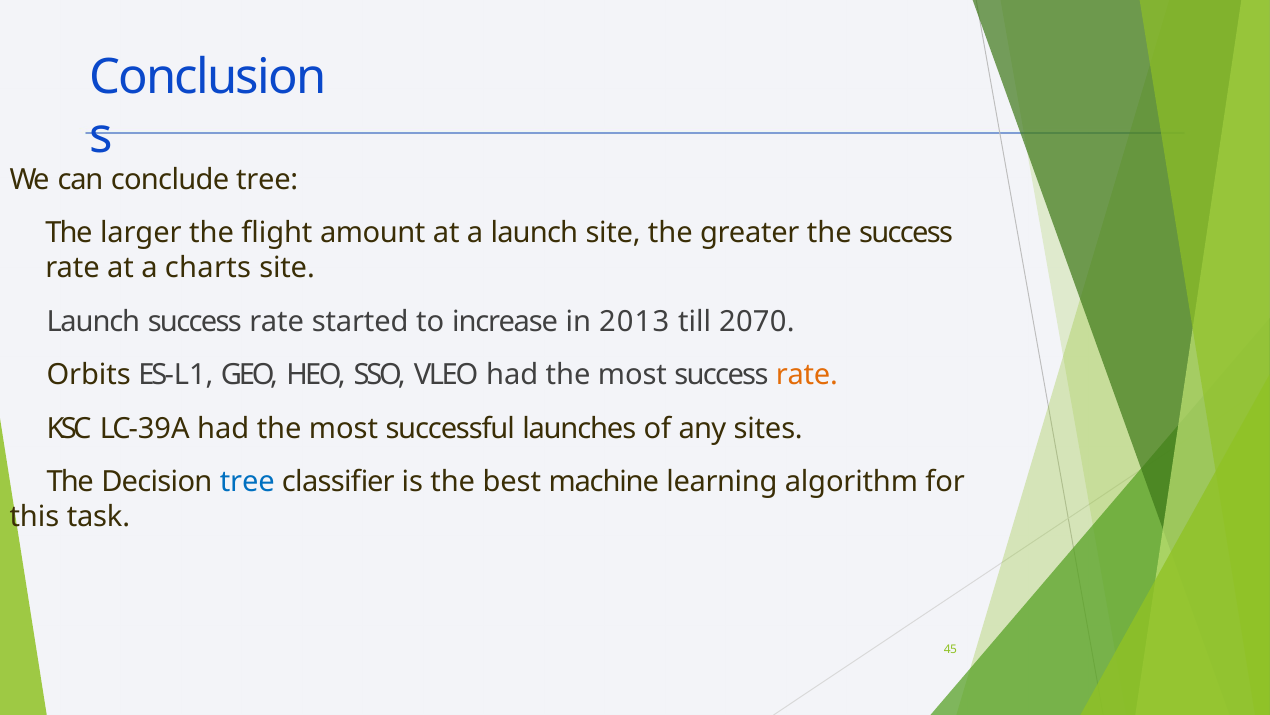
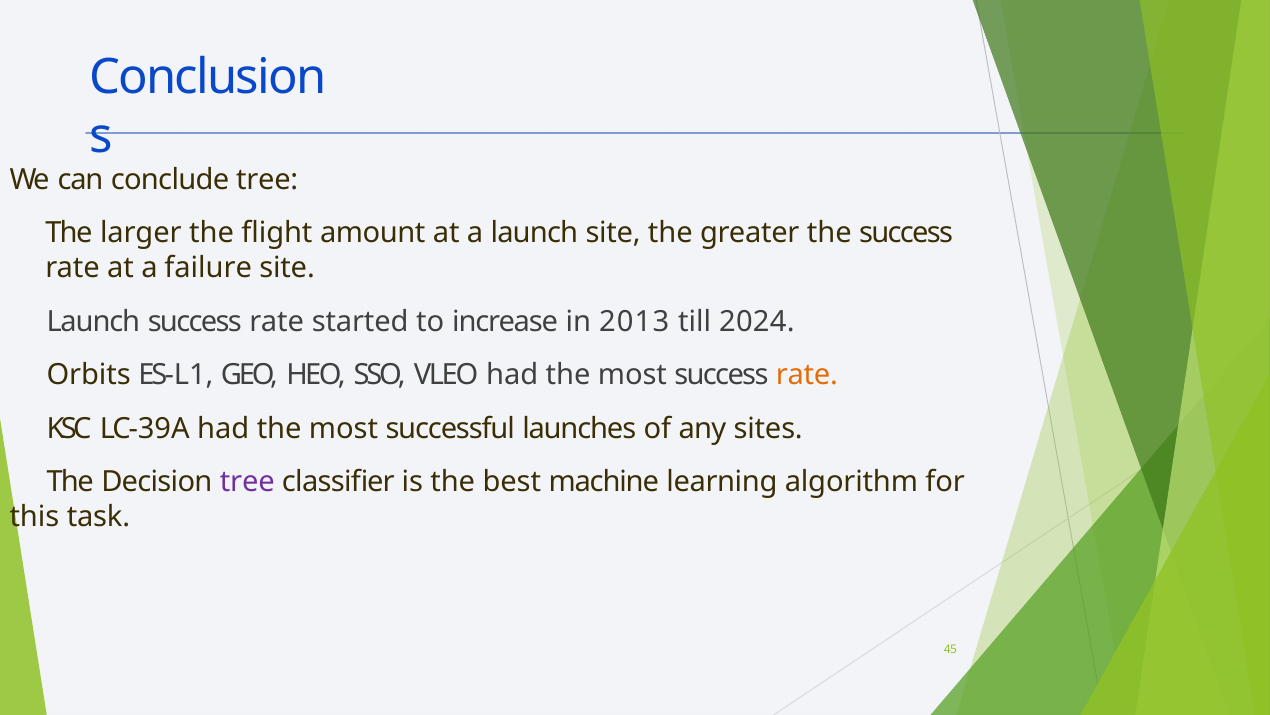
charts: charts -> failure
2070: 2070 -> 2024
tree at (247, 481) colour: blue -> purple
